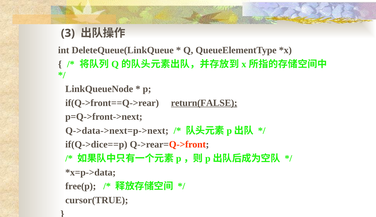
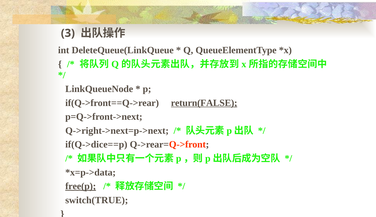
Q->data->next=p->next: Q->data->next=p->next -> Q->right->next=p->next
free(p underline: none -> present
cursor(TRUE: cursor(TRUE -> switch(TRUE
